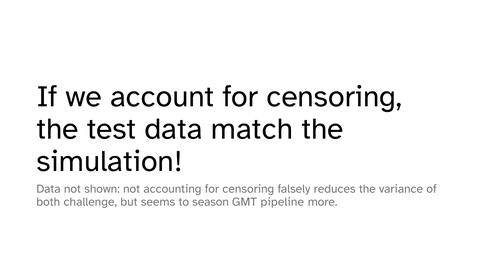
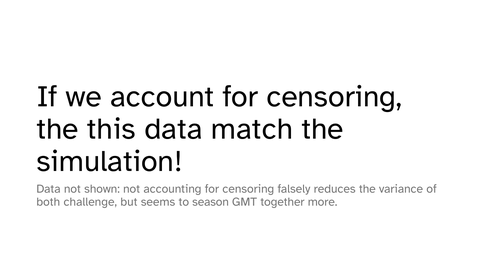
test: test -> this
pipeline: pipeline -> together
